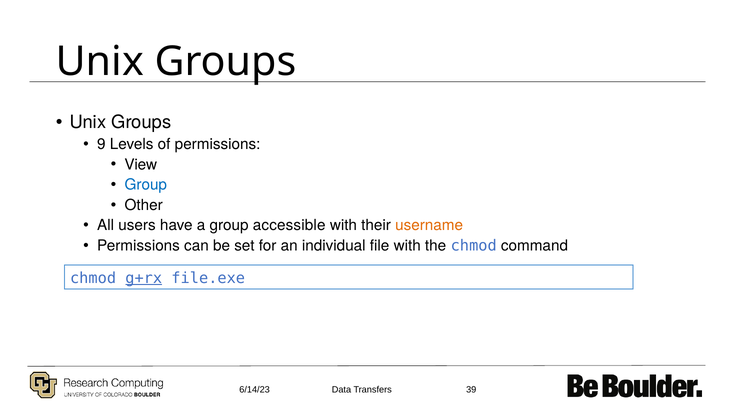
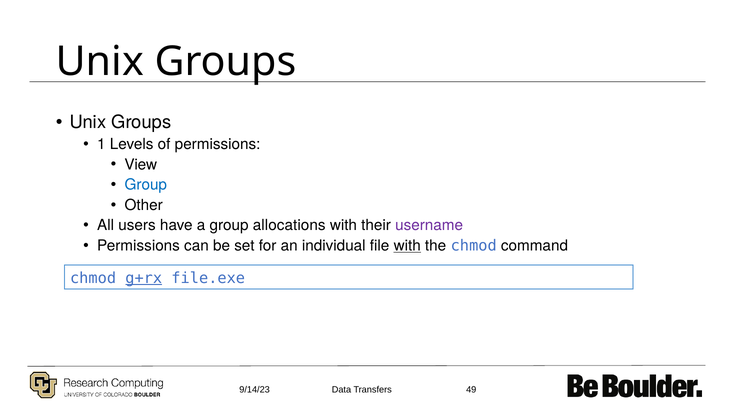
9: 9 -> 1
accessible: accessible -> allocations
username colour: orange -> purple
with at (407, 246) underline: none -> present
6/14/23: 6/14/23 -> 9/14/23
39: 39 -> 49
